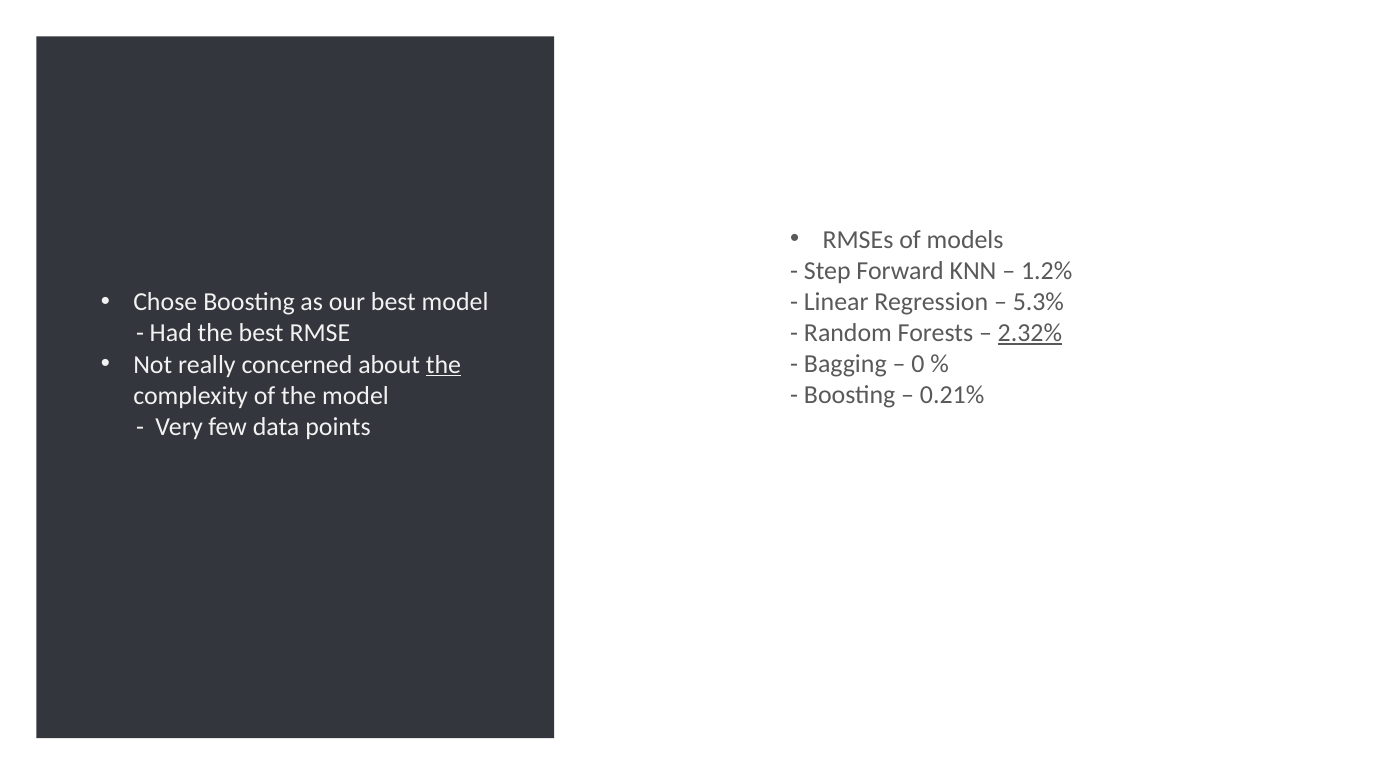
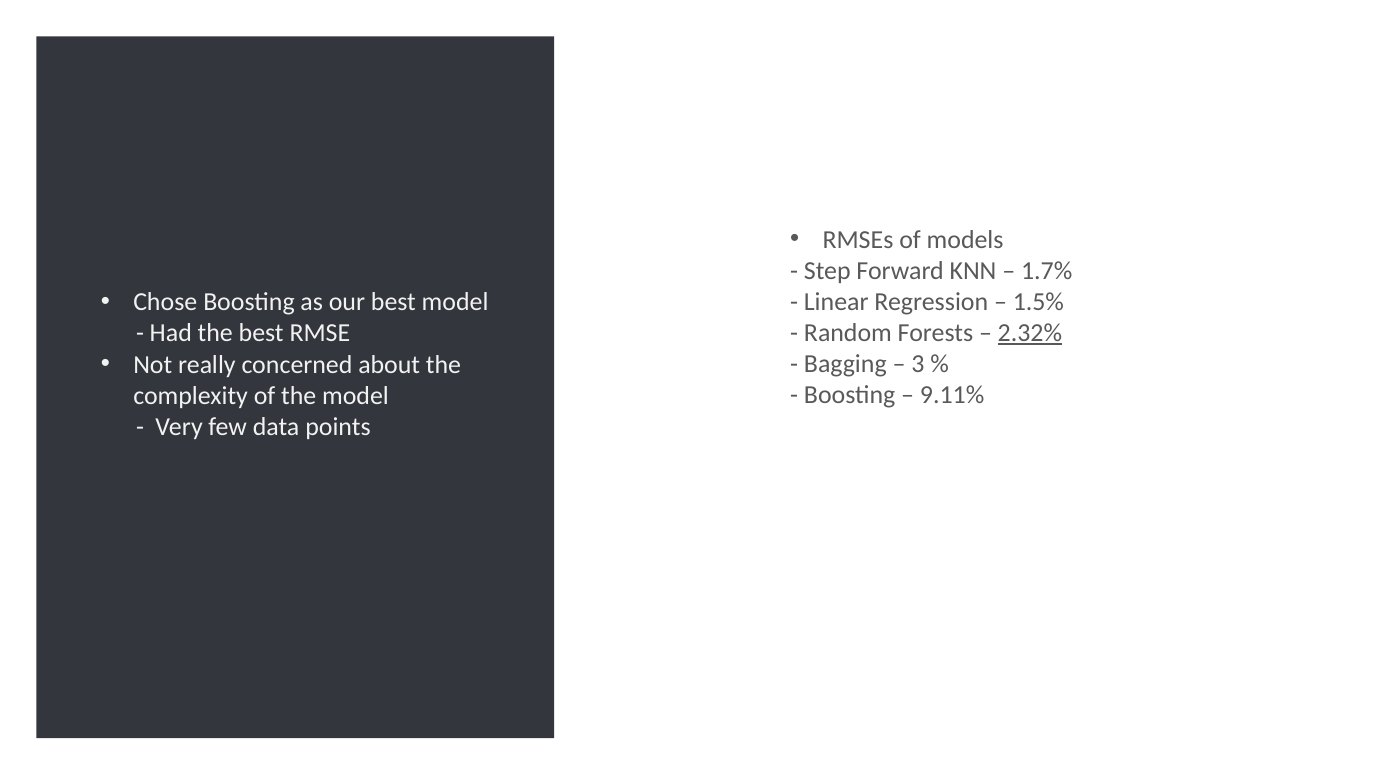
1.2%: 1.2% -> 1.7%
5.3%: 5.3% -> 1.5%
the at (444, 365) underline: present -> none
0: 0 -> 3
0.21%: 0.21% -> 9.11%
